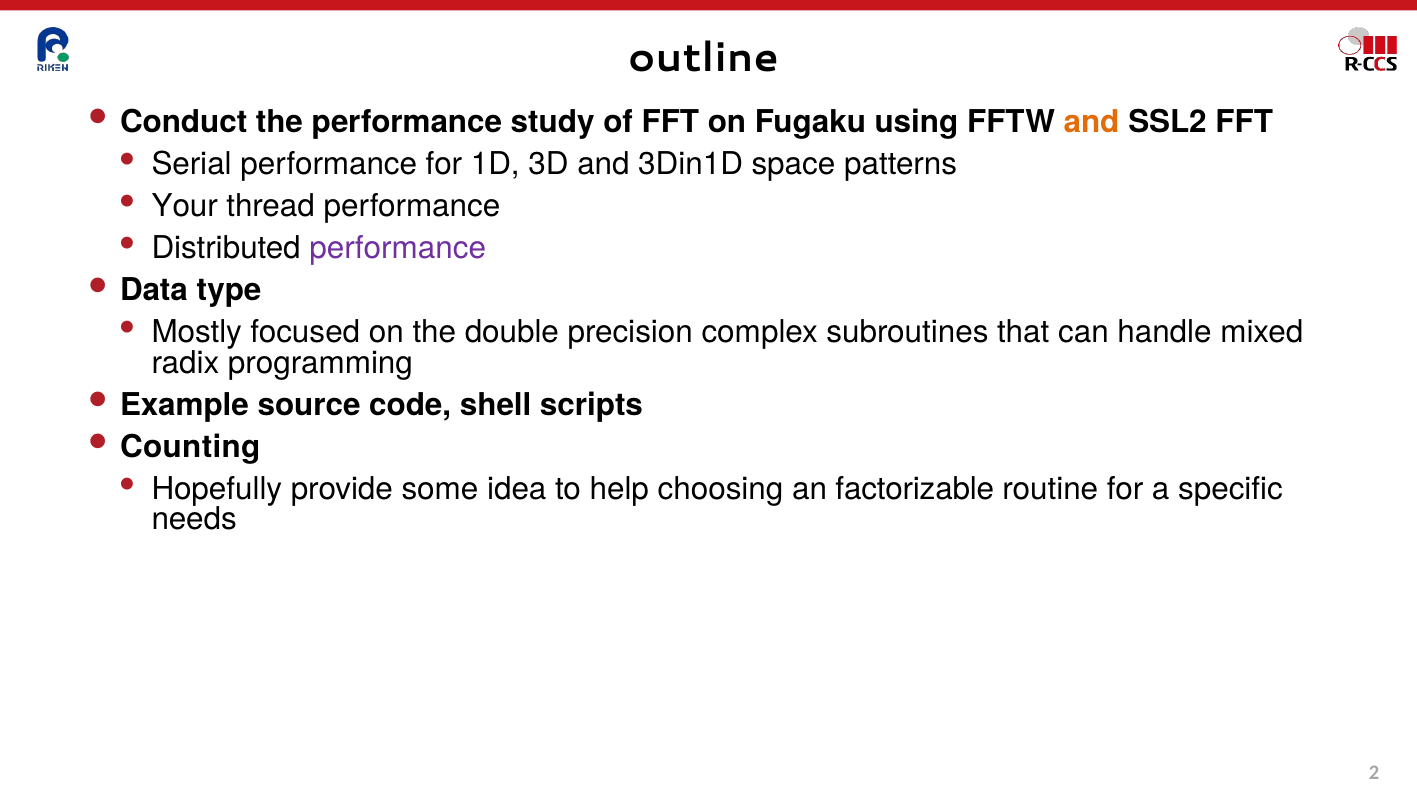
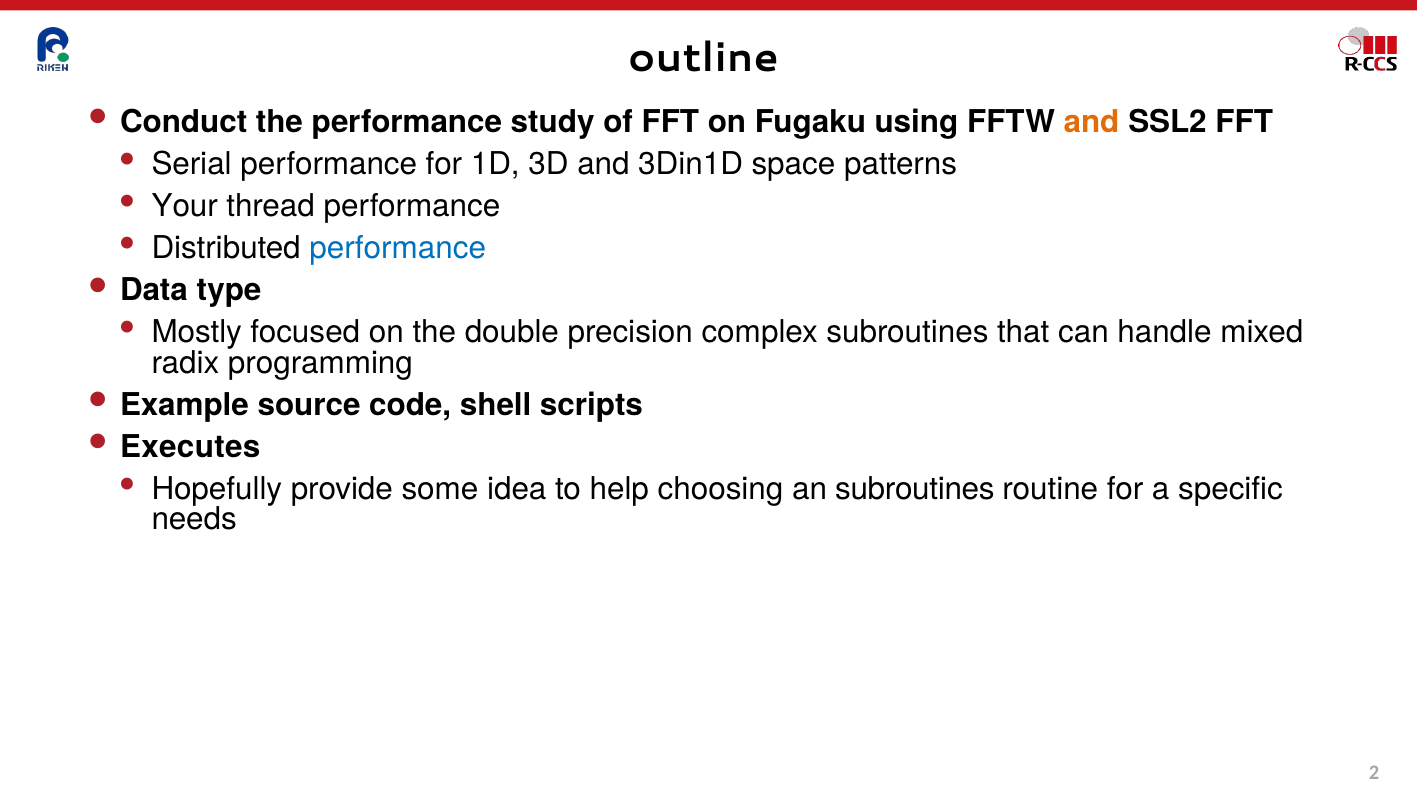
performance at (398, 248) colour: purple -> blue
Counting: Counting -> Executes
an factorizable: factorizable -> subroutines
